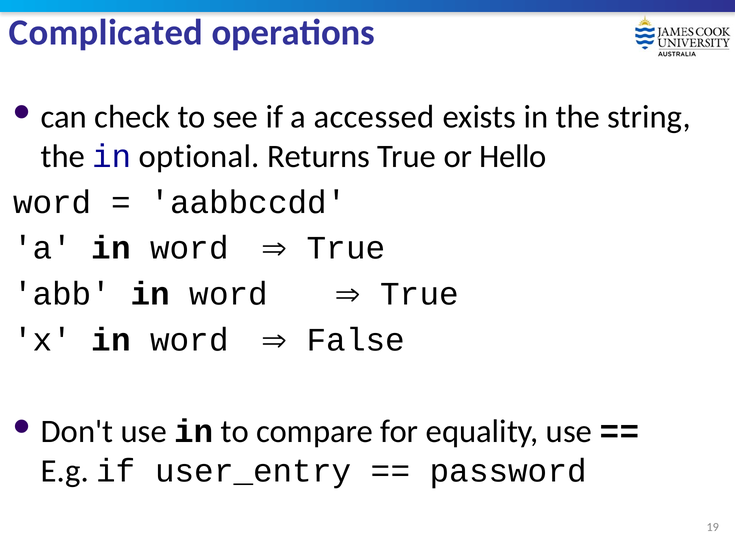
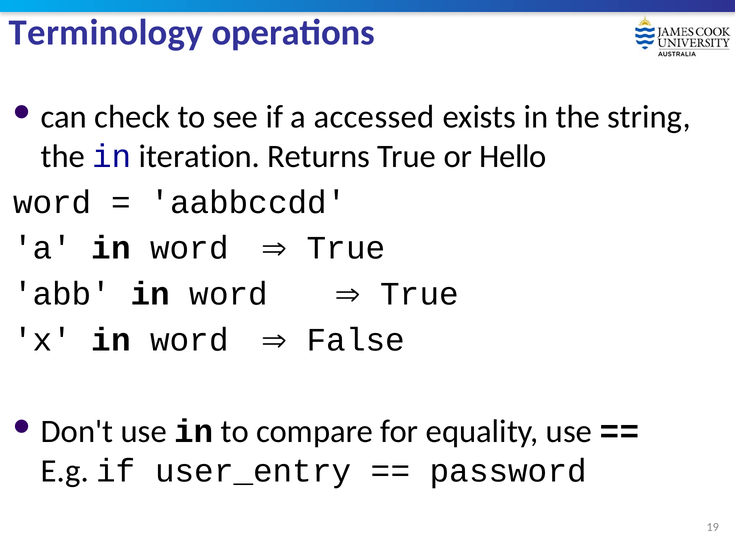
Complicated: Complicated -> Terminology
optional: optional -> iteration
